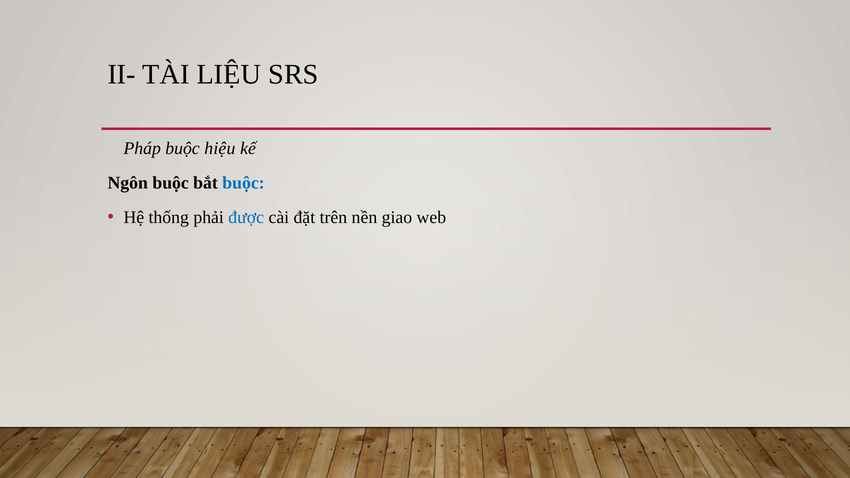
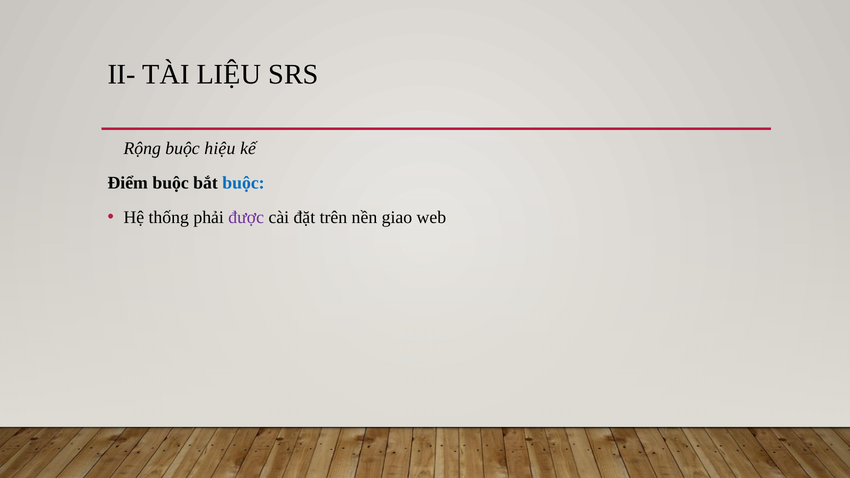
Pháp: Pháp -> Rộng
Ngôn: Ngôn -> Điểm
được colour: blue -> purple
